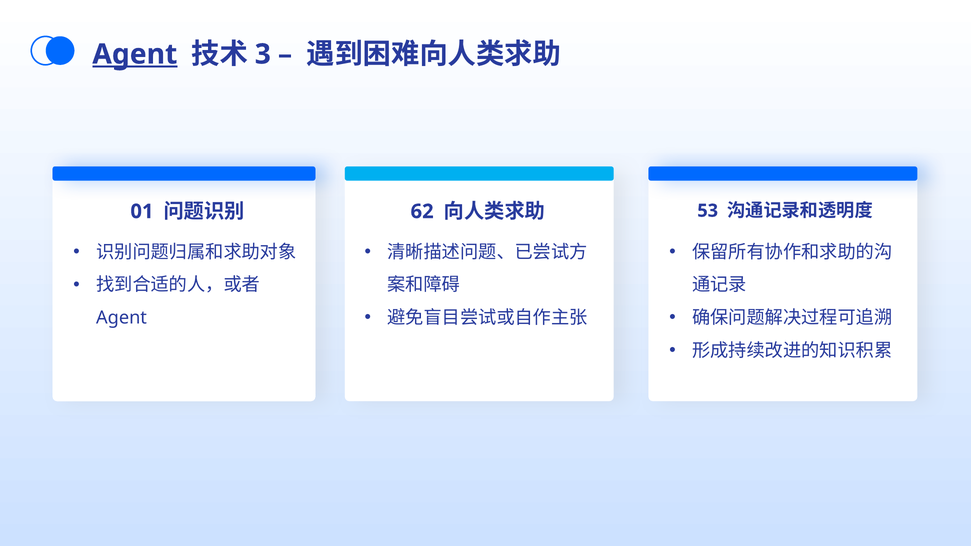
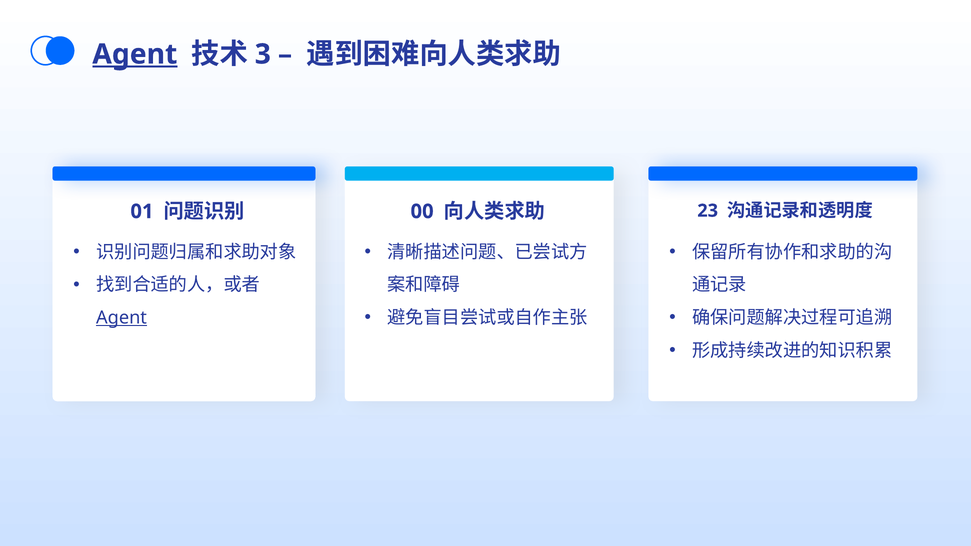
62: 62 -> 00
53: 53 -> 23
Agent at (122, 318) underline: none -> present
